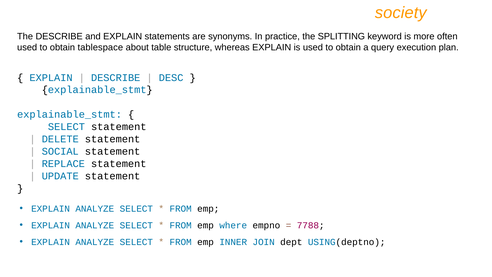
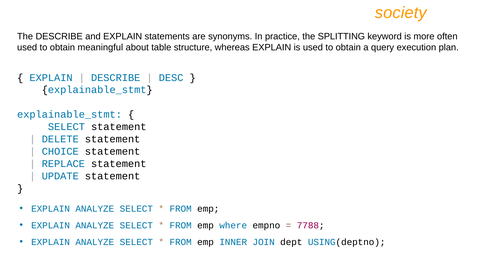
tablespace: tablespace -> meaningful
SOCIAL: SOCIAL -> CHOICE
